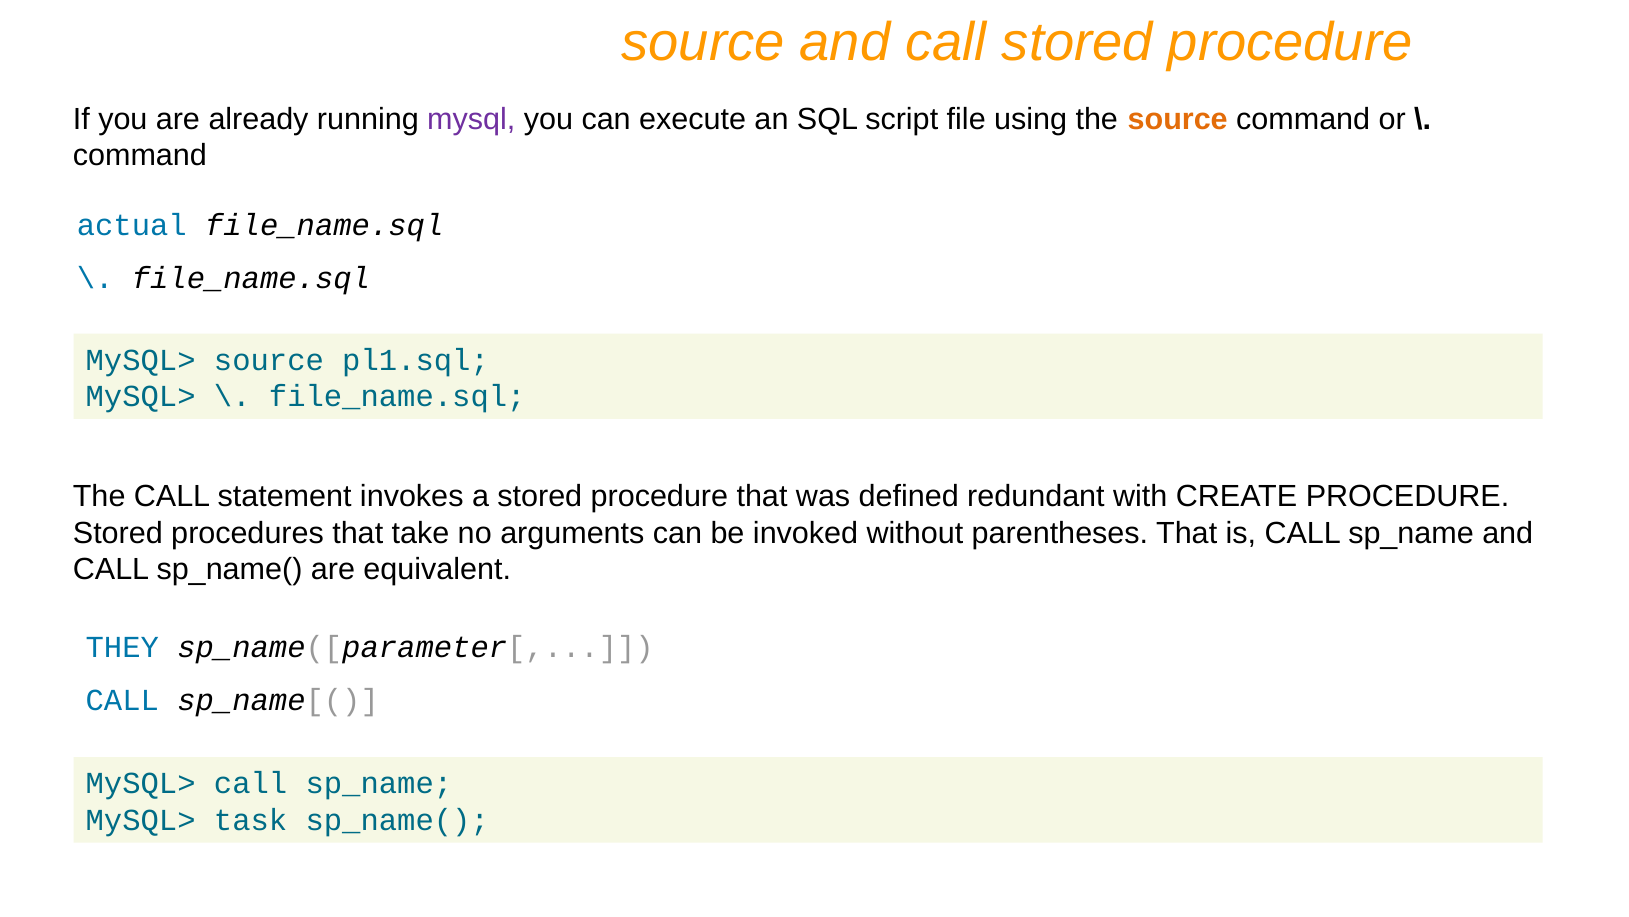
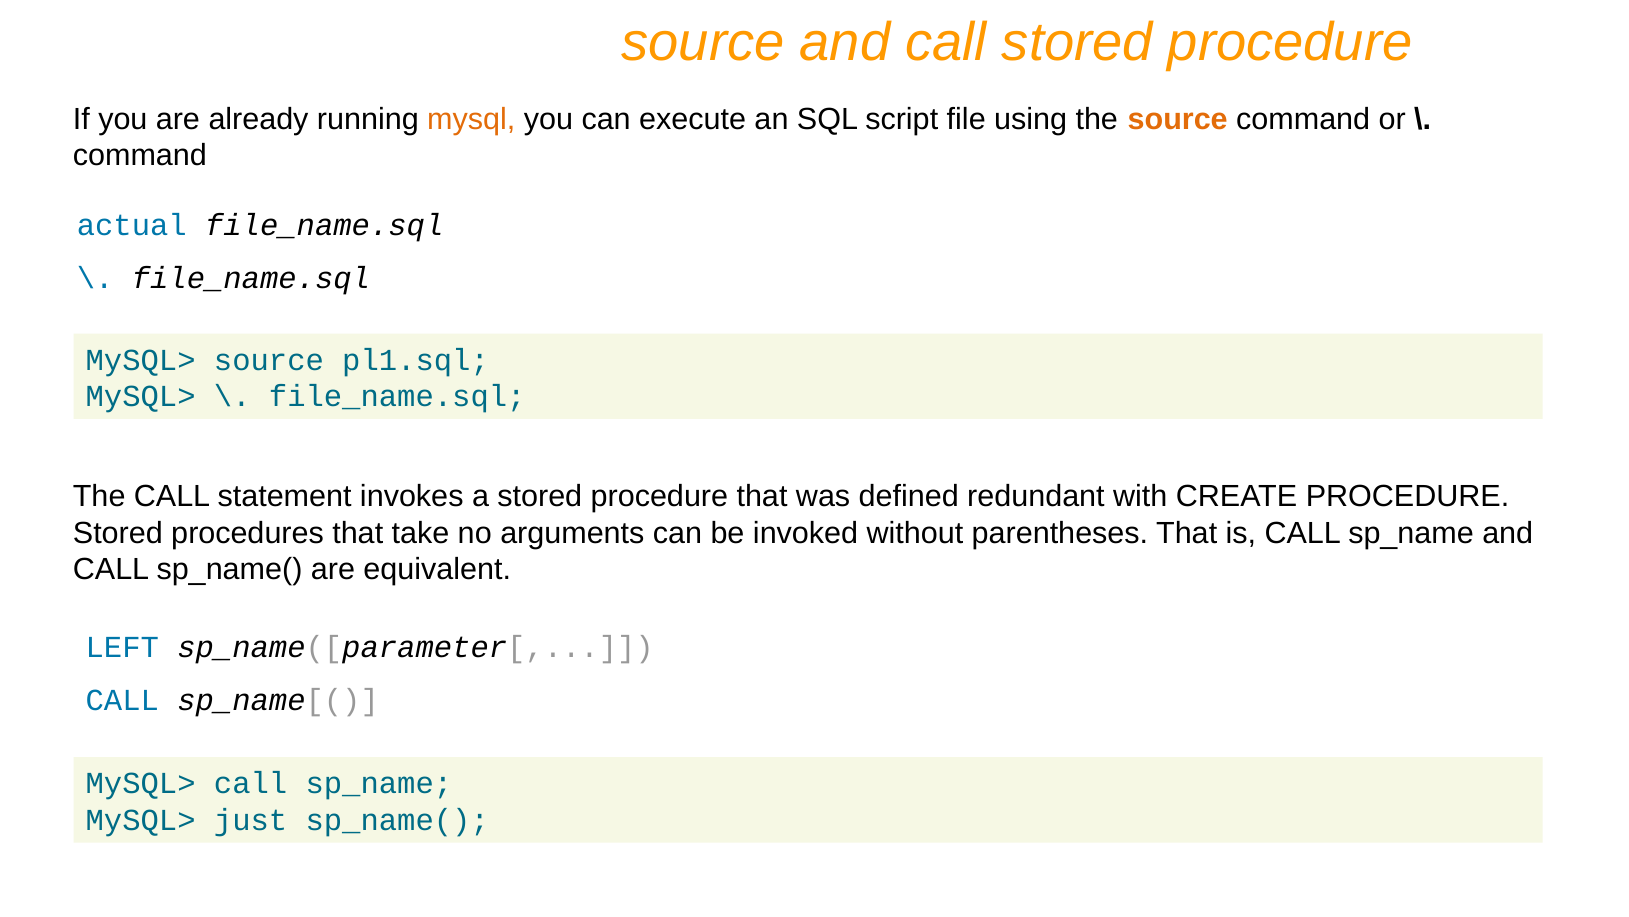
mysql colour: purple -> orange
THEY: THEY -> LEFT
task: task -> just
